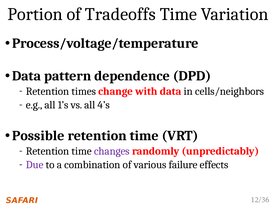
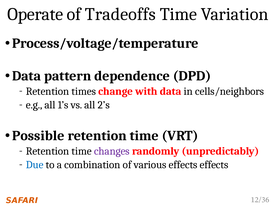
Portion: Portion -> Operate
4’s: 4’s -> 2’s
Due colour: purple -> blue
various failure: failure -> effects
